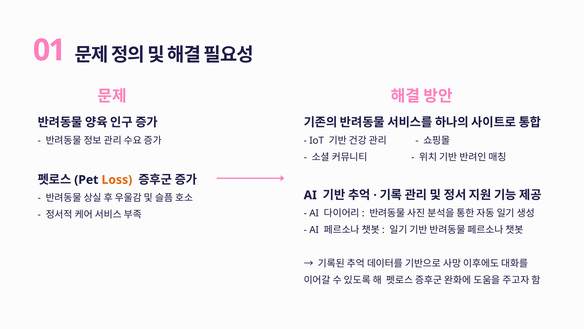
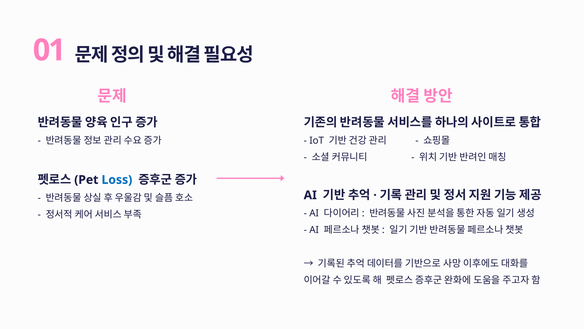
Loss colour: orange -> blue
